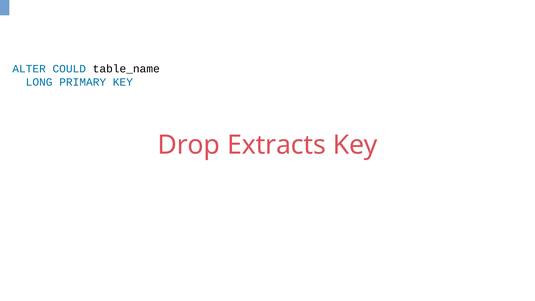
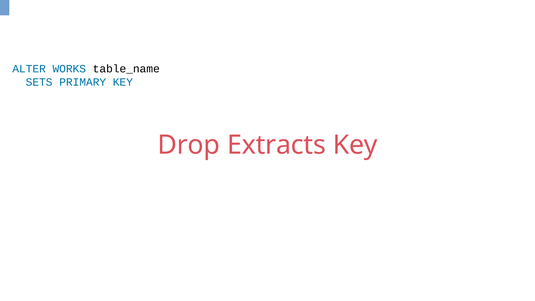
COULD: COULD -> WORKS
LONG: LONG -> SETS
